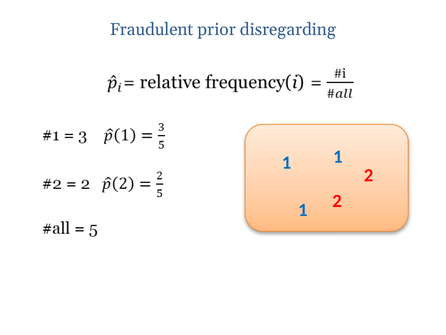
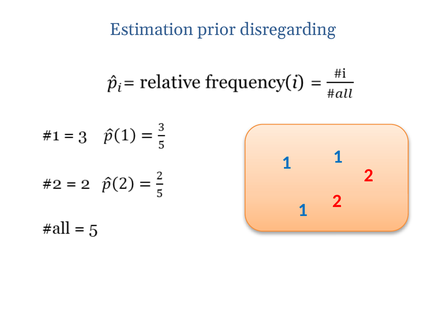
Fraudulent: Fraudulent -> Estimation
